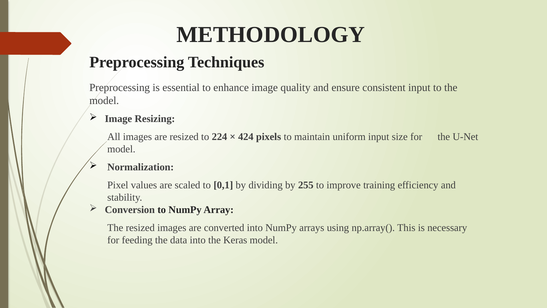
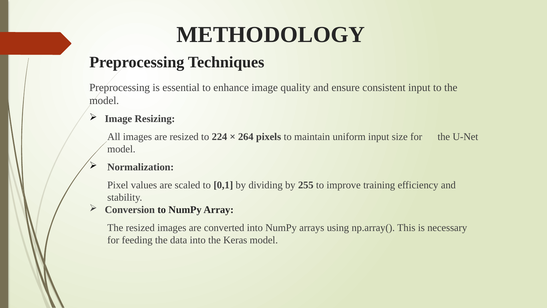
424: 424 -> 264
